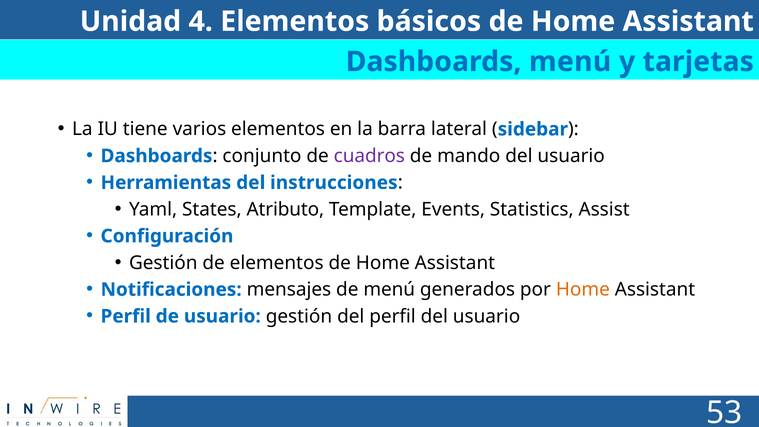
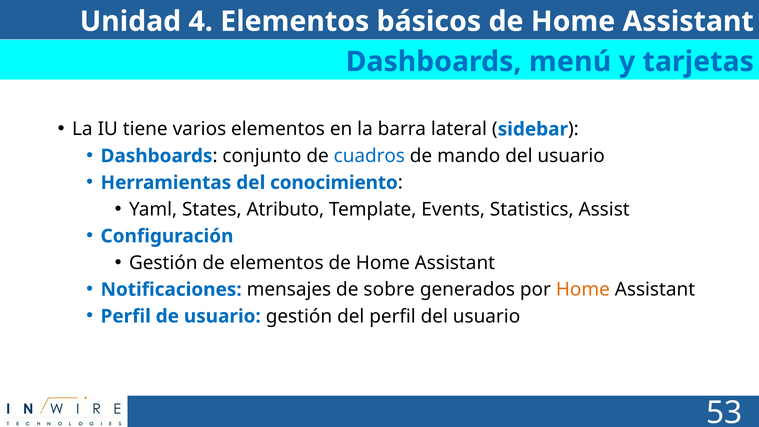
cuadros colour: purple -> blue
instrucciones: instrucciones -> conocimiento
de menú: menú -> sobre
